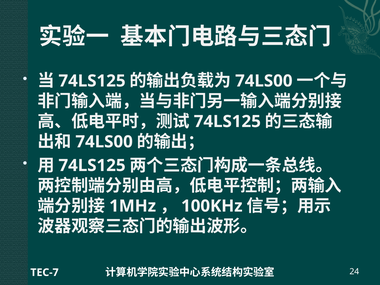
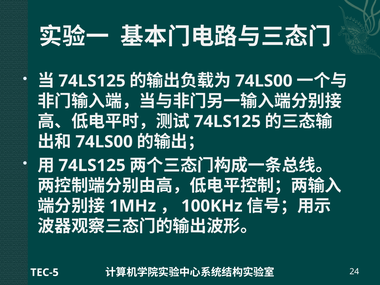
TEC-7: TEC-7 -> TEC-5
